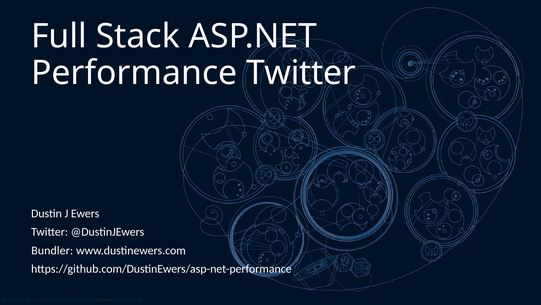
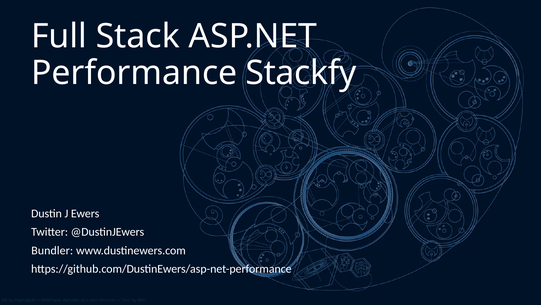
Performance Twitter: Twitter -> Stackfy
